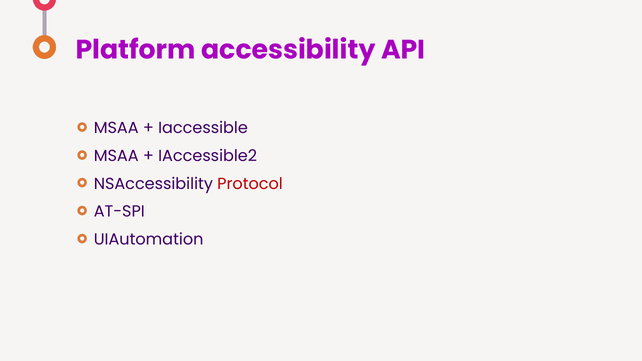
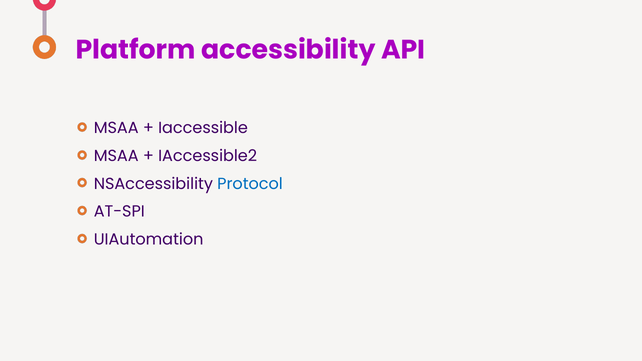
Protocol colour: red -> blue
